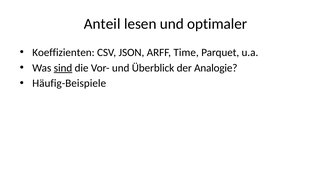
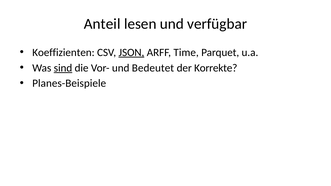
optimaler: optimaler -> verfügbar
JSON underline: none -> present
Überblick: Überblick -> Bedeutet
Analogie: Analogie -> Korrekte
Häufig-Beispiele: Häufig-Beispiele -> Planes-Beispiele
